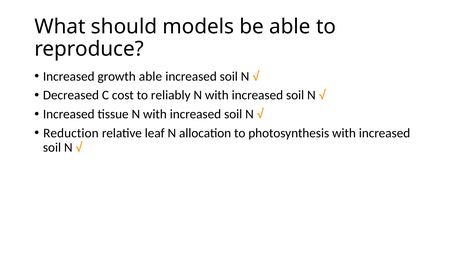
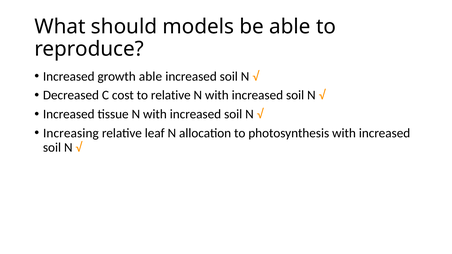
to reliably: reliably -> relative
Reduction: Reduction -> Increasing
